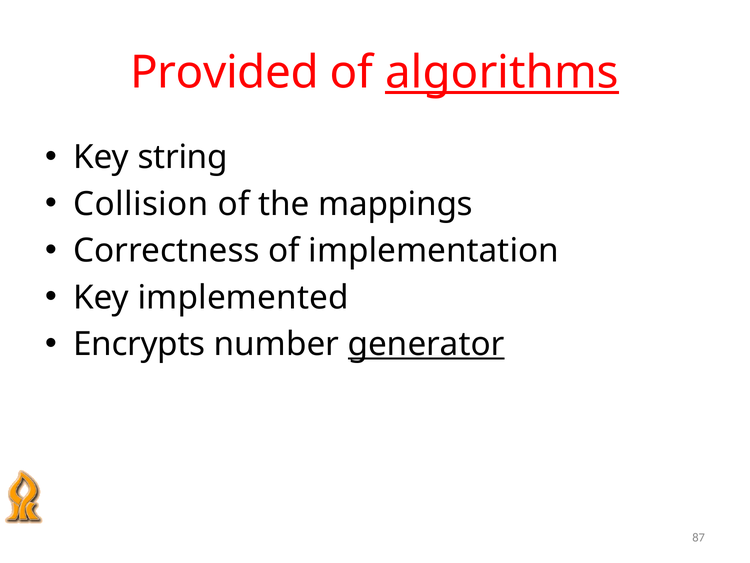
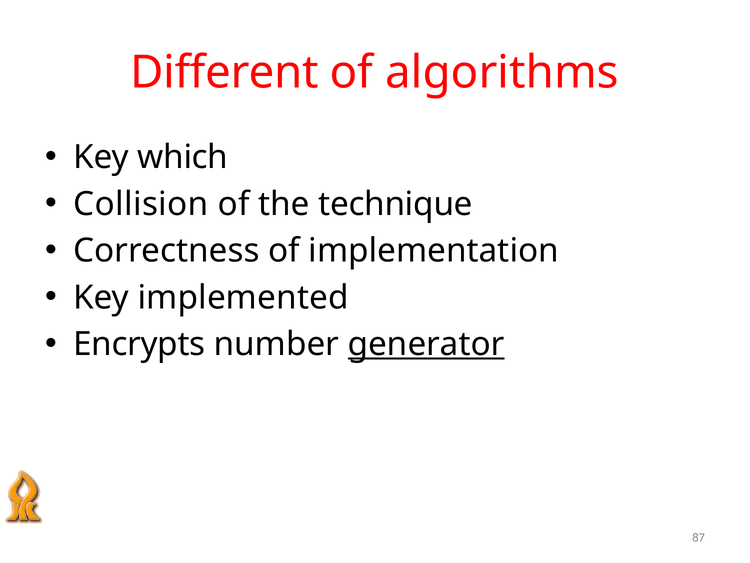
Provided: Provided -> Different
algorithms underline: present -> none
string: string -> which
mappings: mappings -> technique
